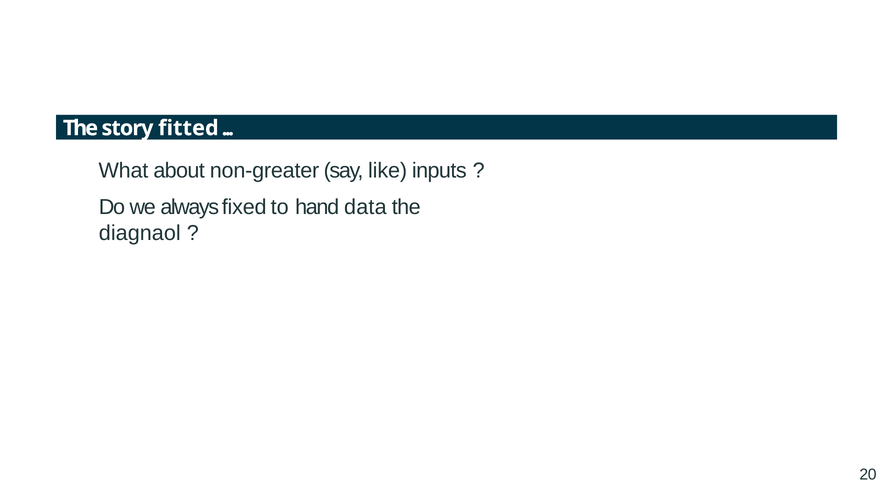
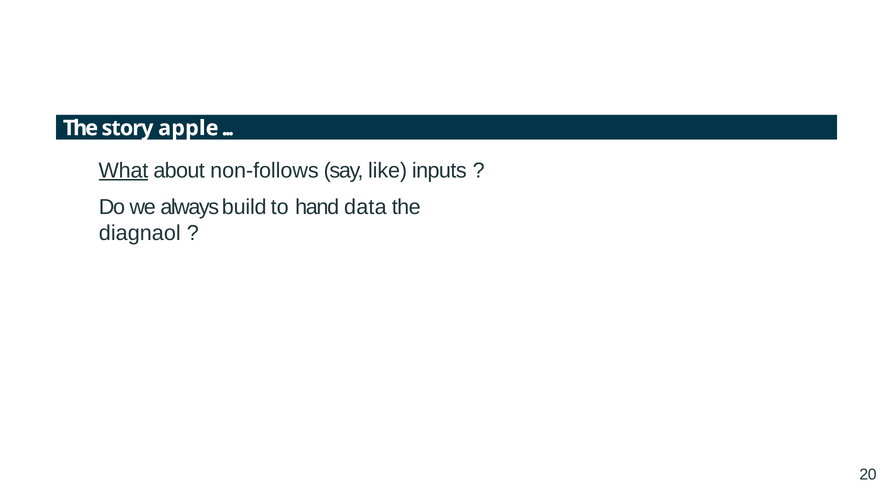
fitted: fitted -> apple
What underline: none -> present
non-greater: non-greater -> non-follows
fixed: fixed -> build
